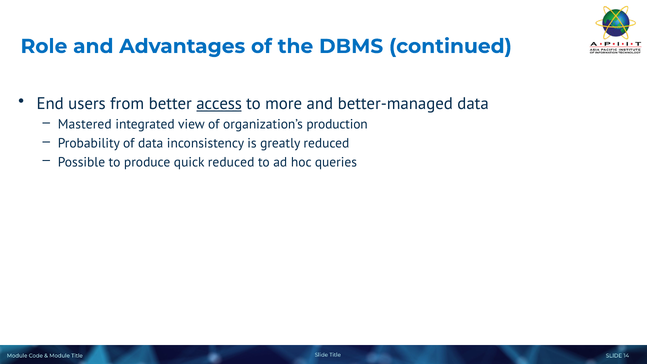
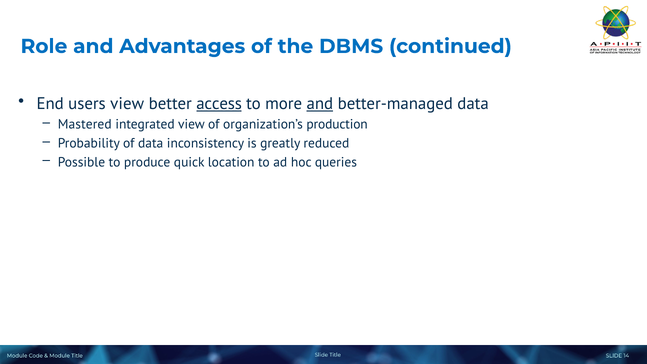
users from: from -> view
and at (320, 104) underline: none -> present
quick reduced: reduced -> location
